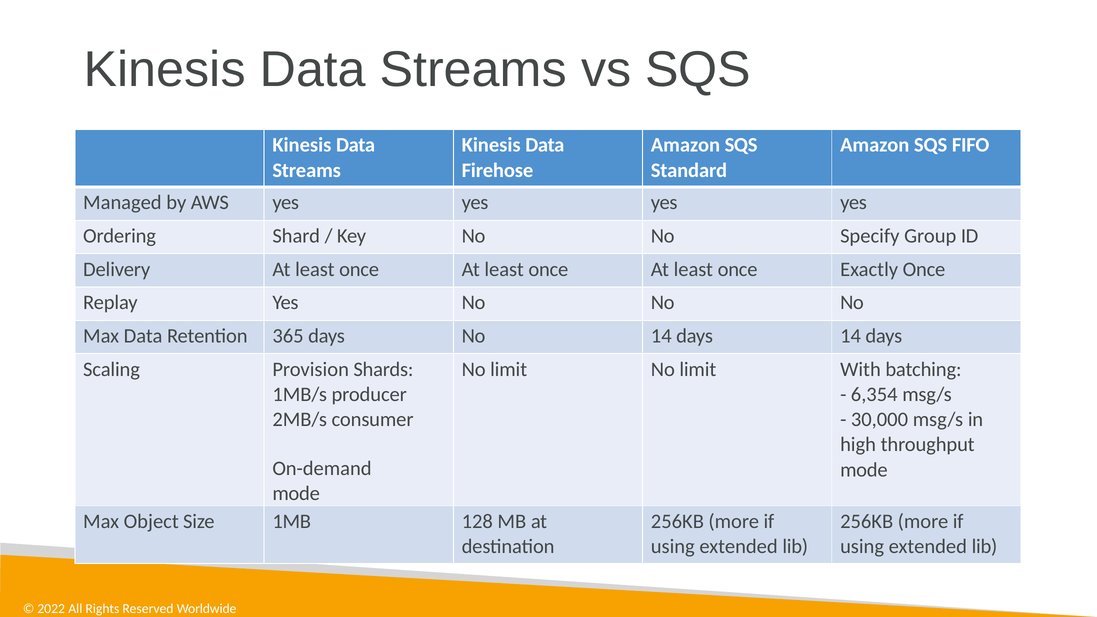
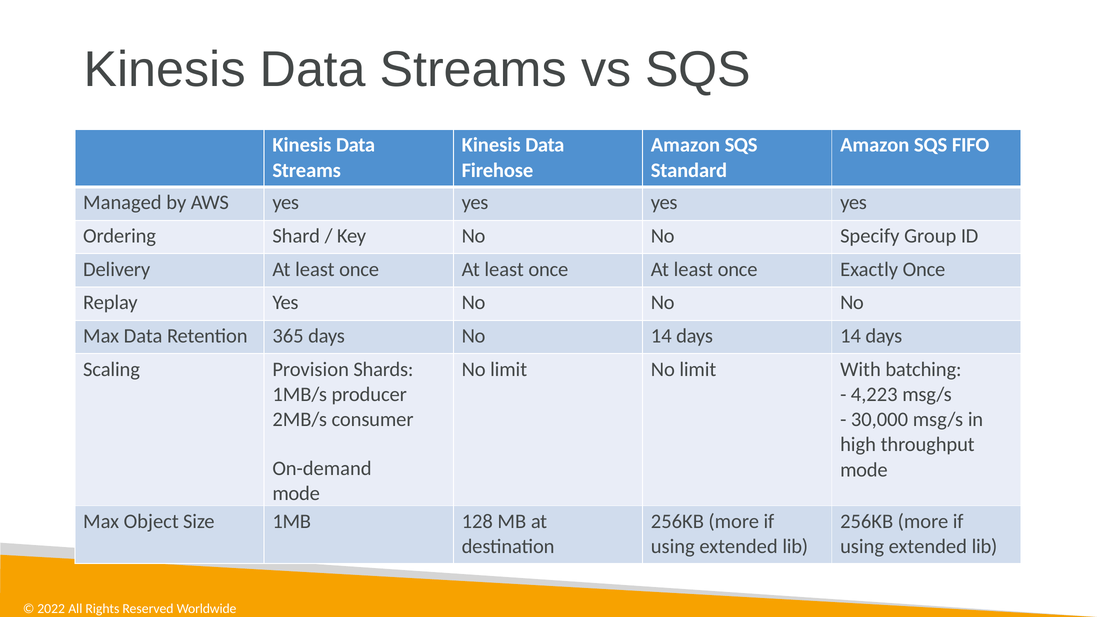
6,354: 6,354 -> 4,223
